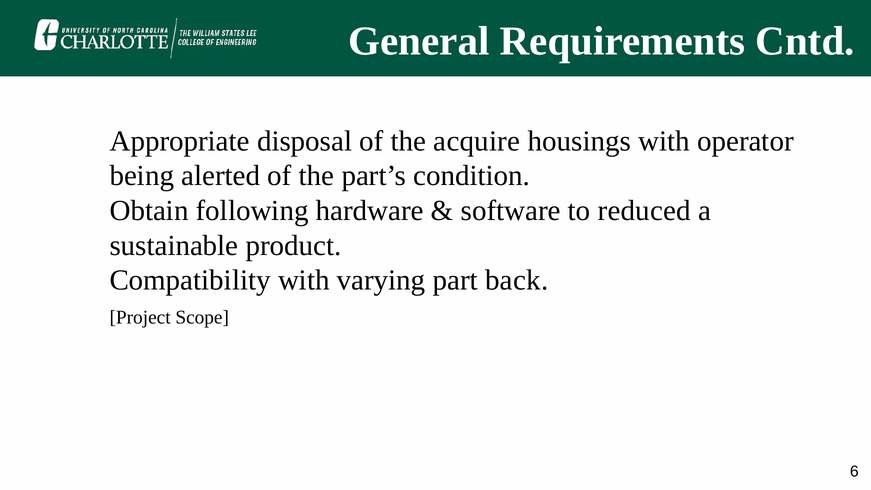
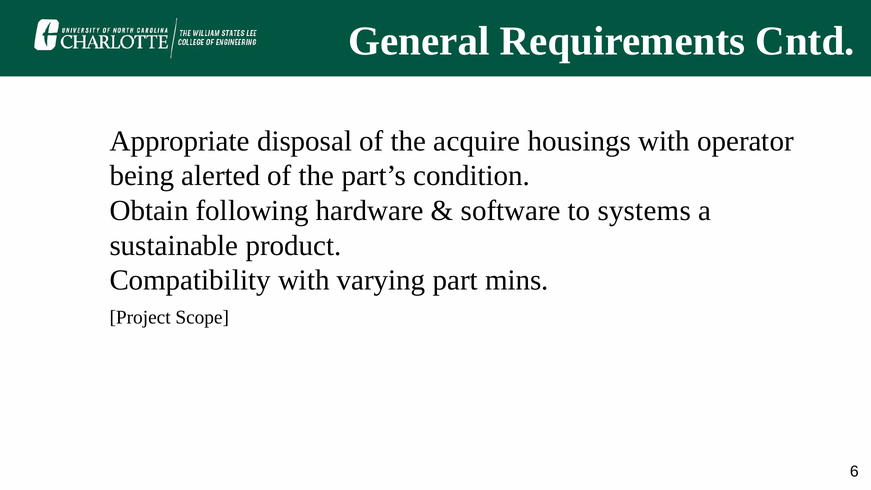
reduced: reduced -> systems
back: back -> mins
